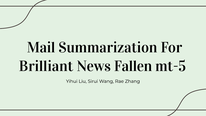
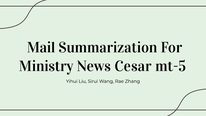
Brilliant: Brilliant -> Ministry
Fallen: Fallen -> Cesar
